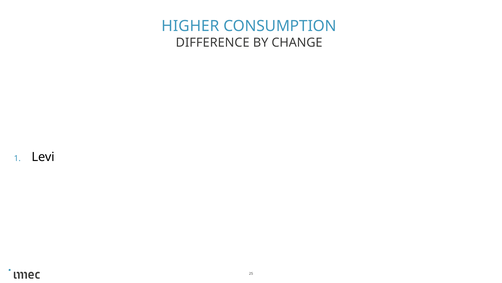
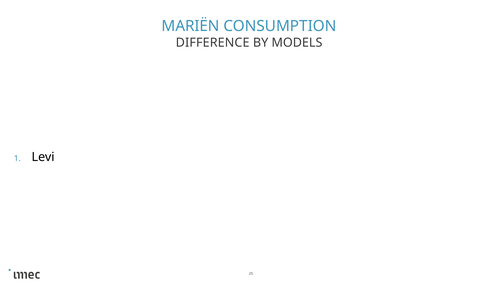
HIGHER: HIGHER -> MARIËN
CHANGE: CHANGE -> MODELS
